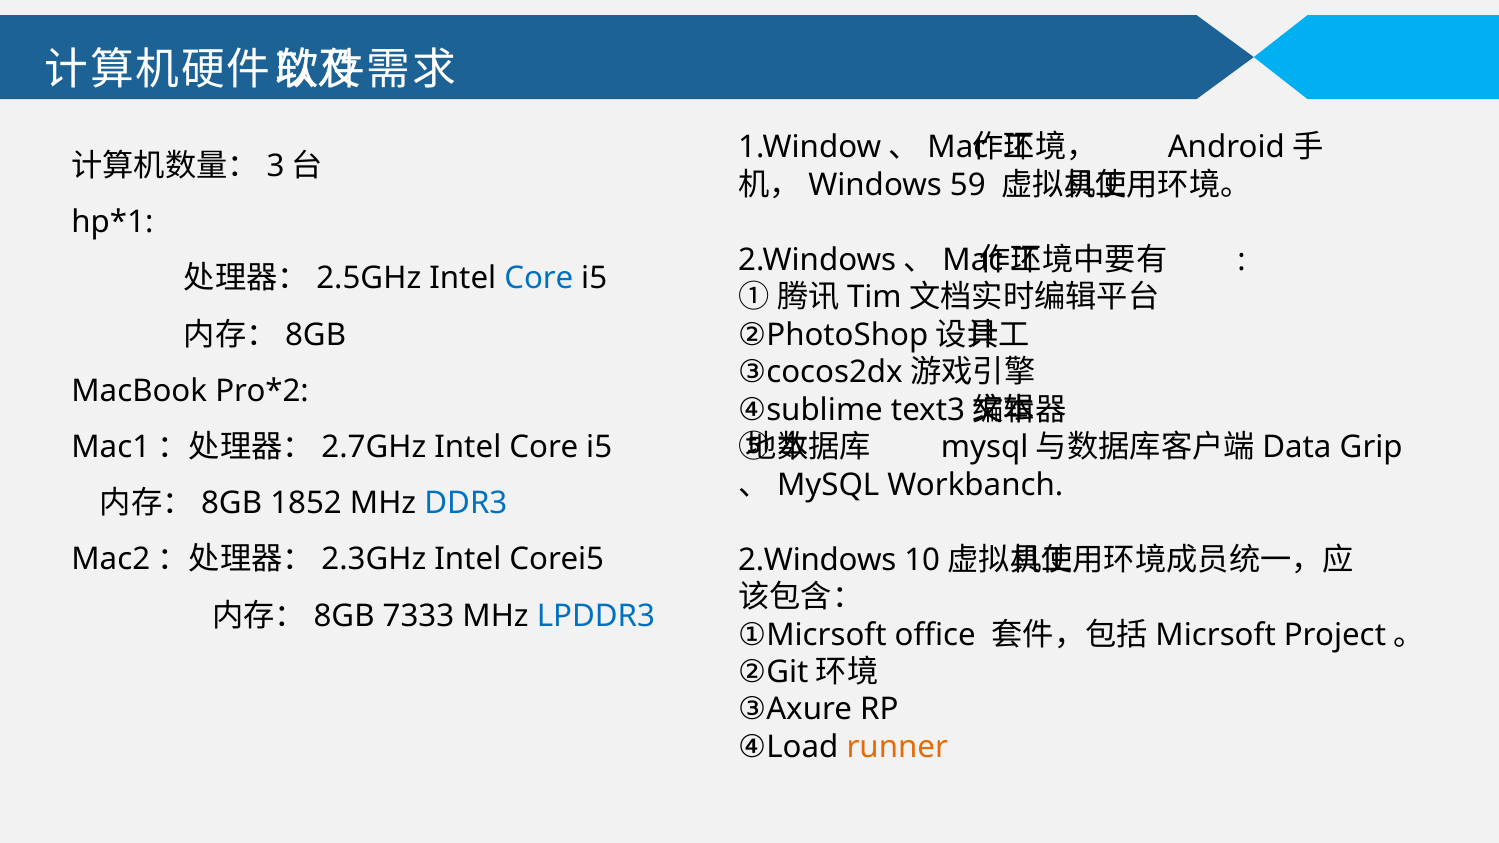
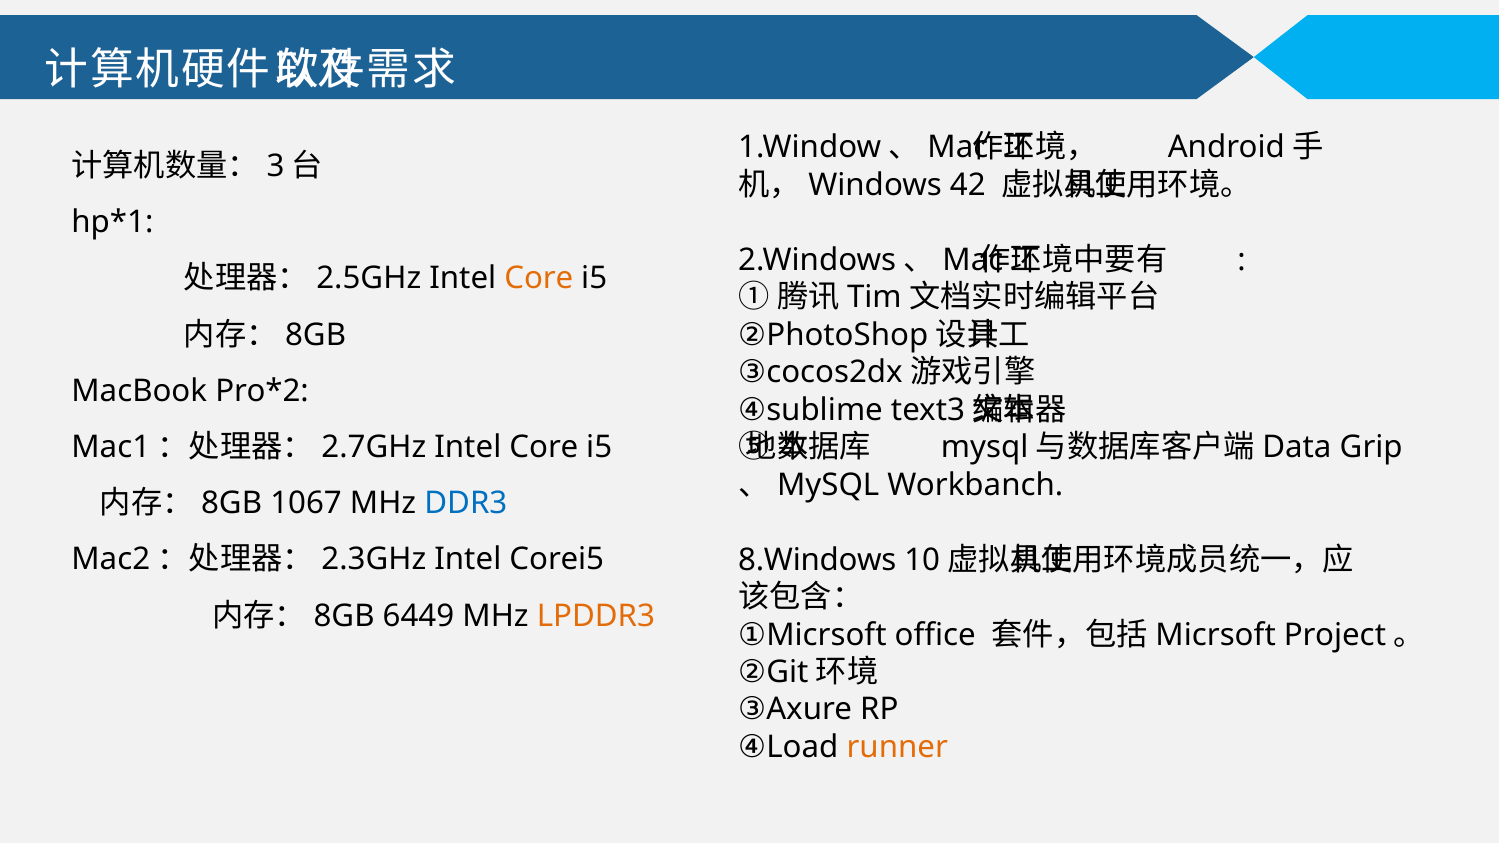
59: 59 -> 42
Core at (539, 279) colour: blue -> orange
1852: 1852 -> 1067
2.Windows at (817, 560): 2.Windows -> 8.Windows
7333: 7333 -> 6449
LPDDR3 colour: blue -> orange
